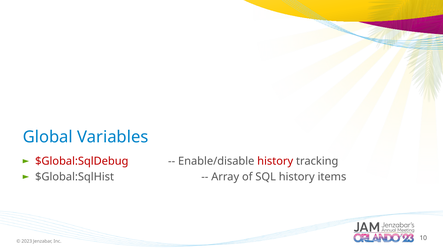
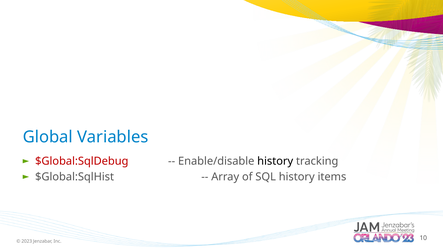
history at (275, 161) colour: red -> black
